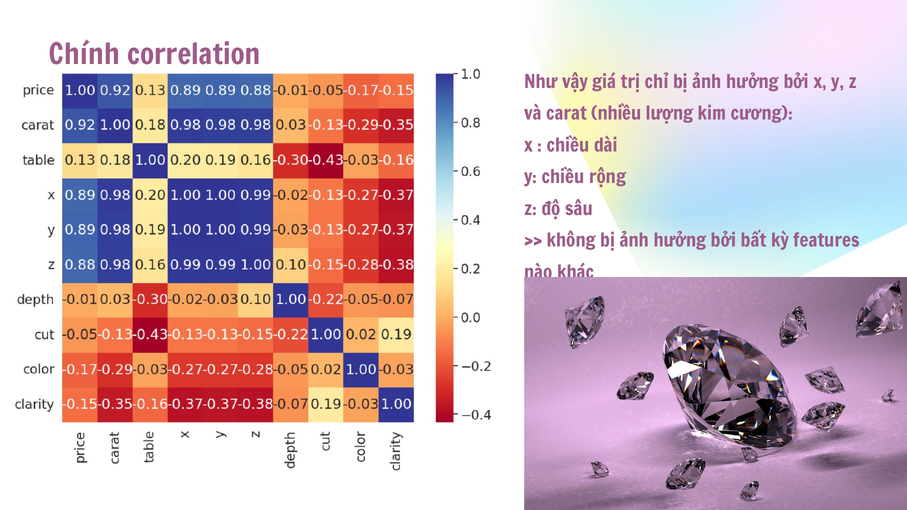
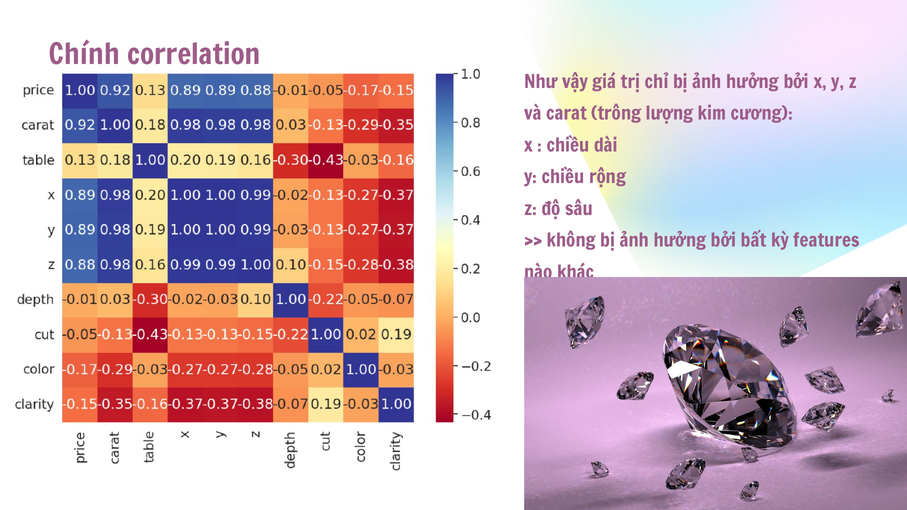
nhiều: nhiều -> trông
